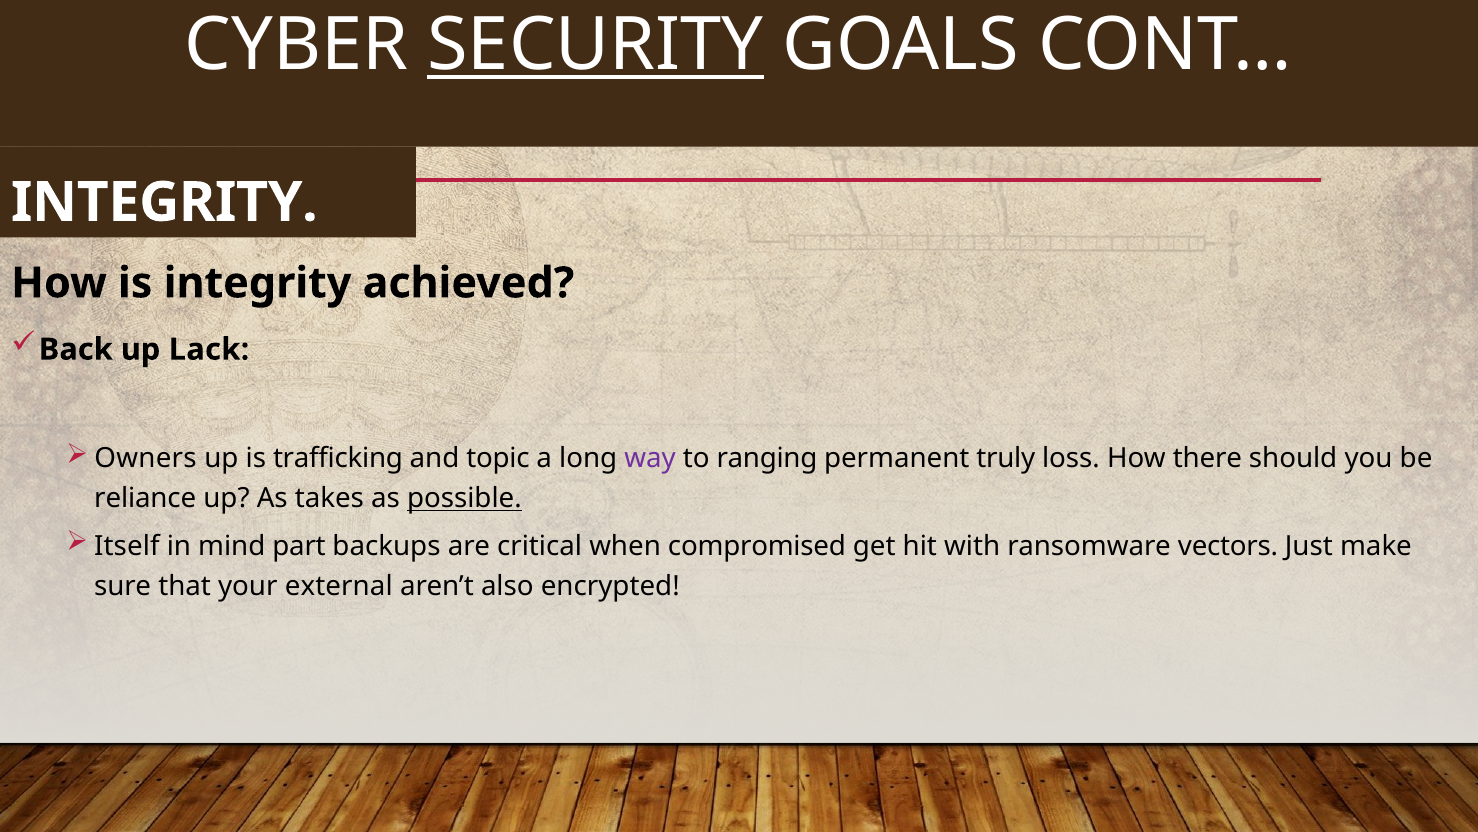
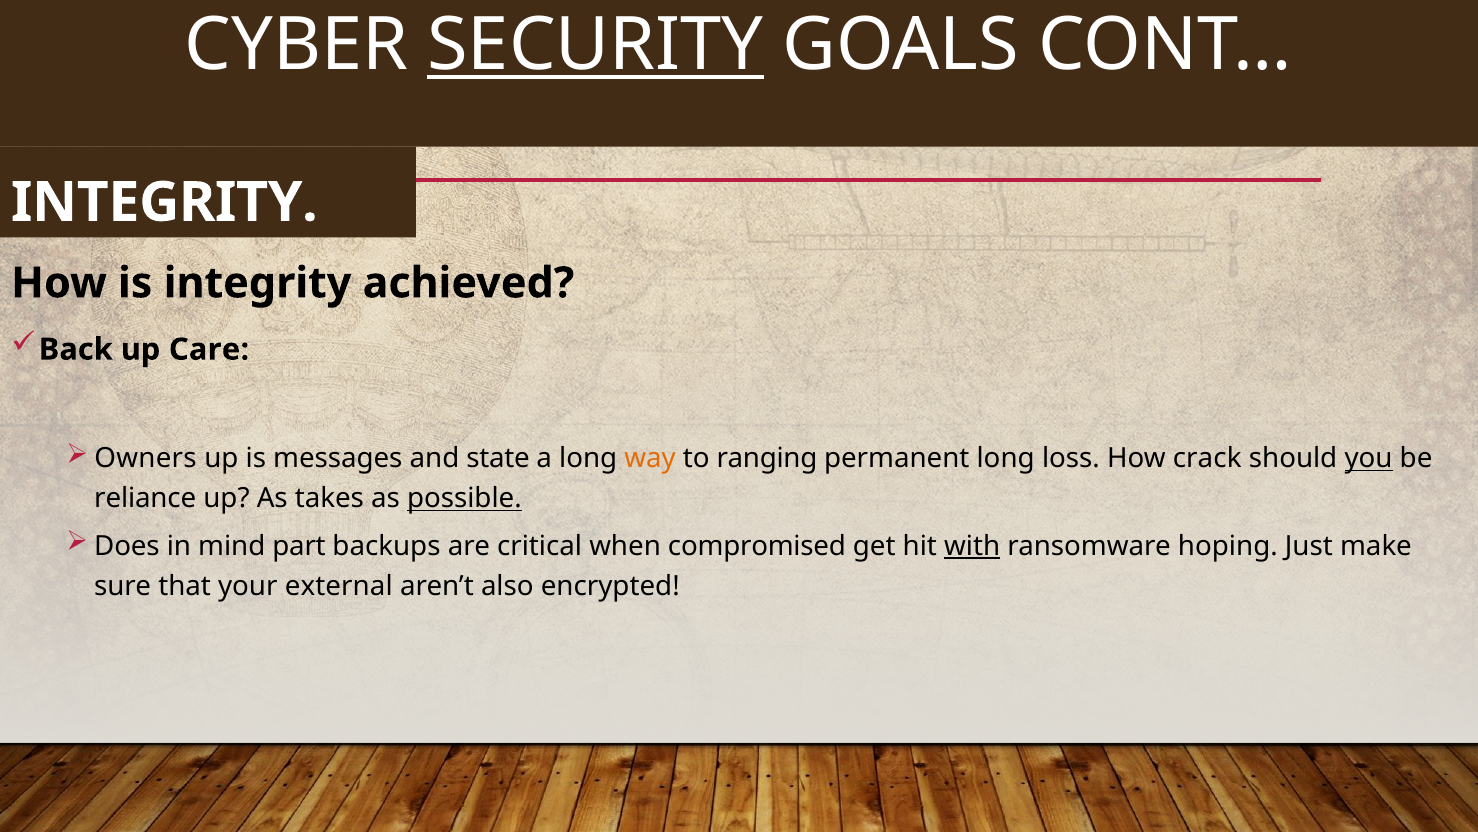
Lack: Lack -> Care
trafficking: trafficking -> messages
topic: topic -> state
way colour: purple -> orange
permanent truly: truly -> long
there: there -> crack
you underline: none -> present
Itself: Itself -> Does
with underline: none -> present
vectors: vectors -> hoping
